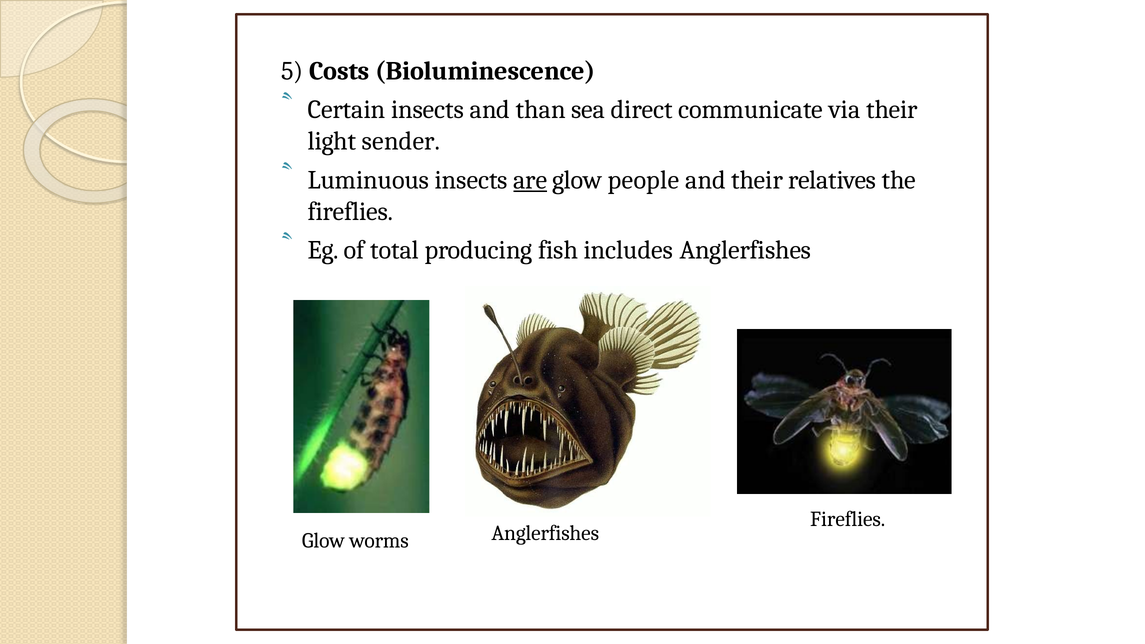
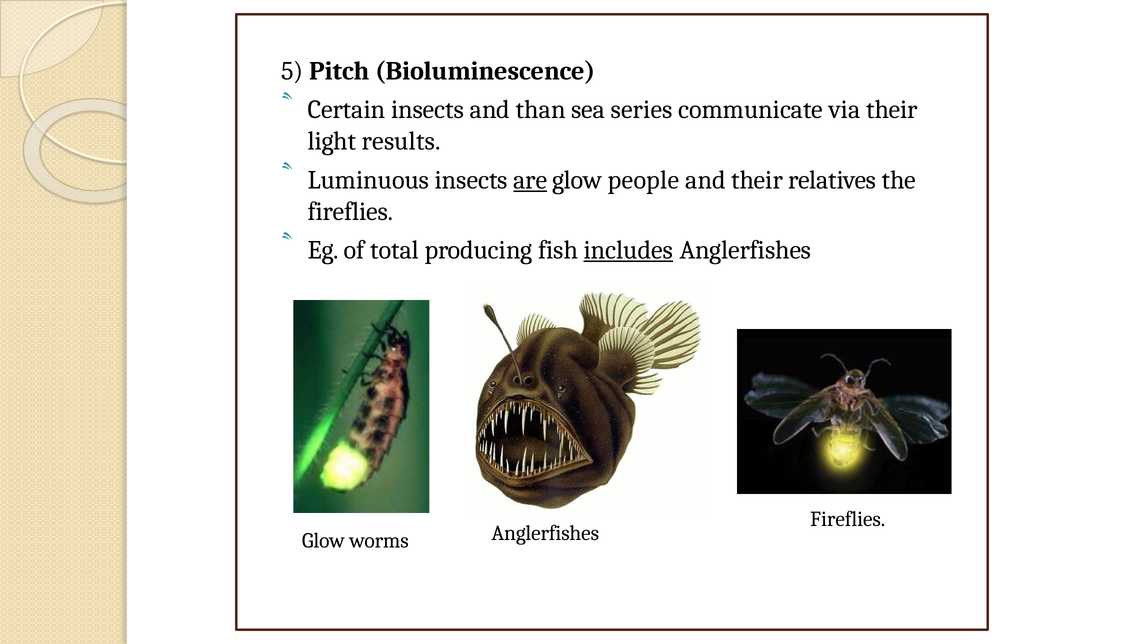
Costs: Costs -> Pitch
direct: direct -> series
sender: sender -> results
includes underline: none -> present
